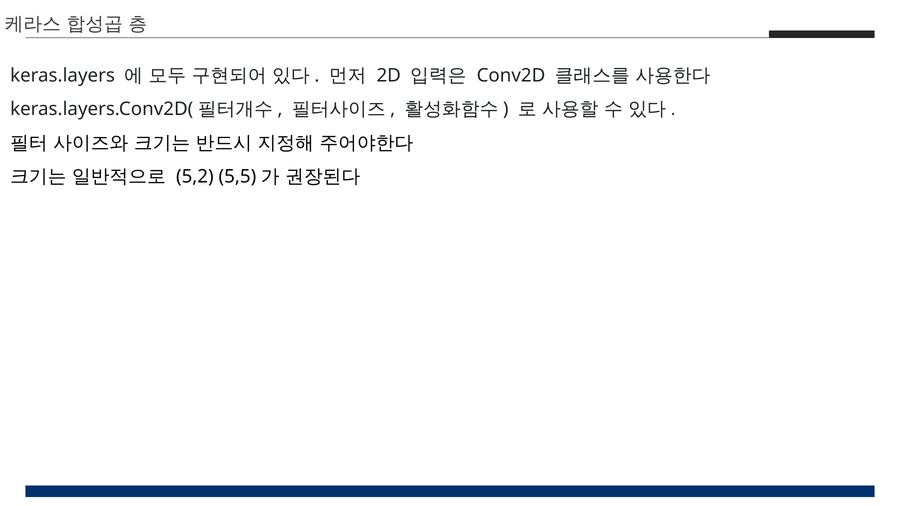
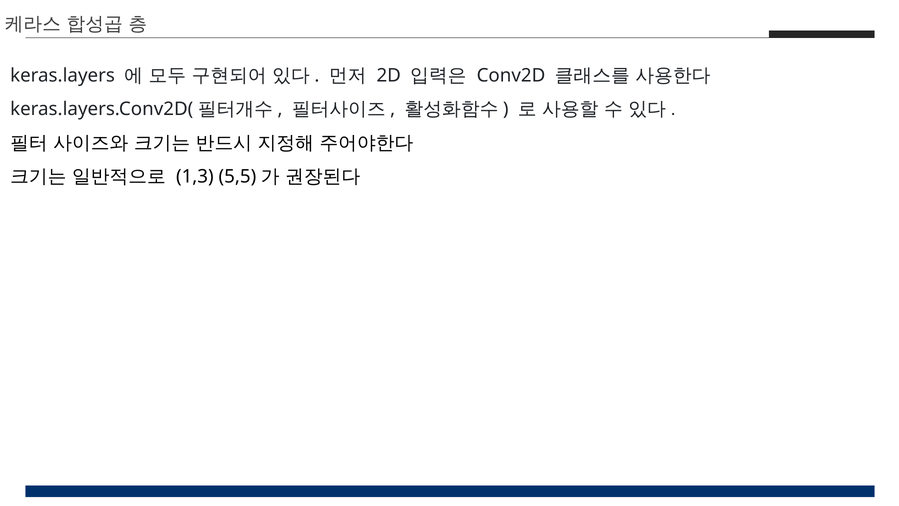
5,2: 5,2 -> 1,3
